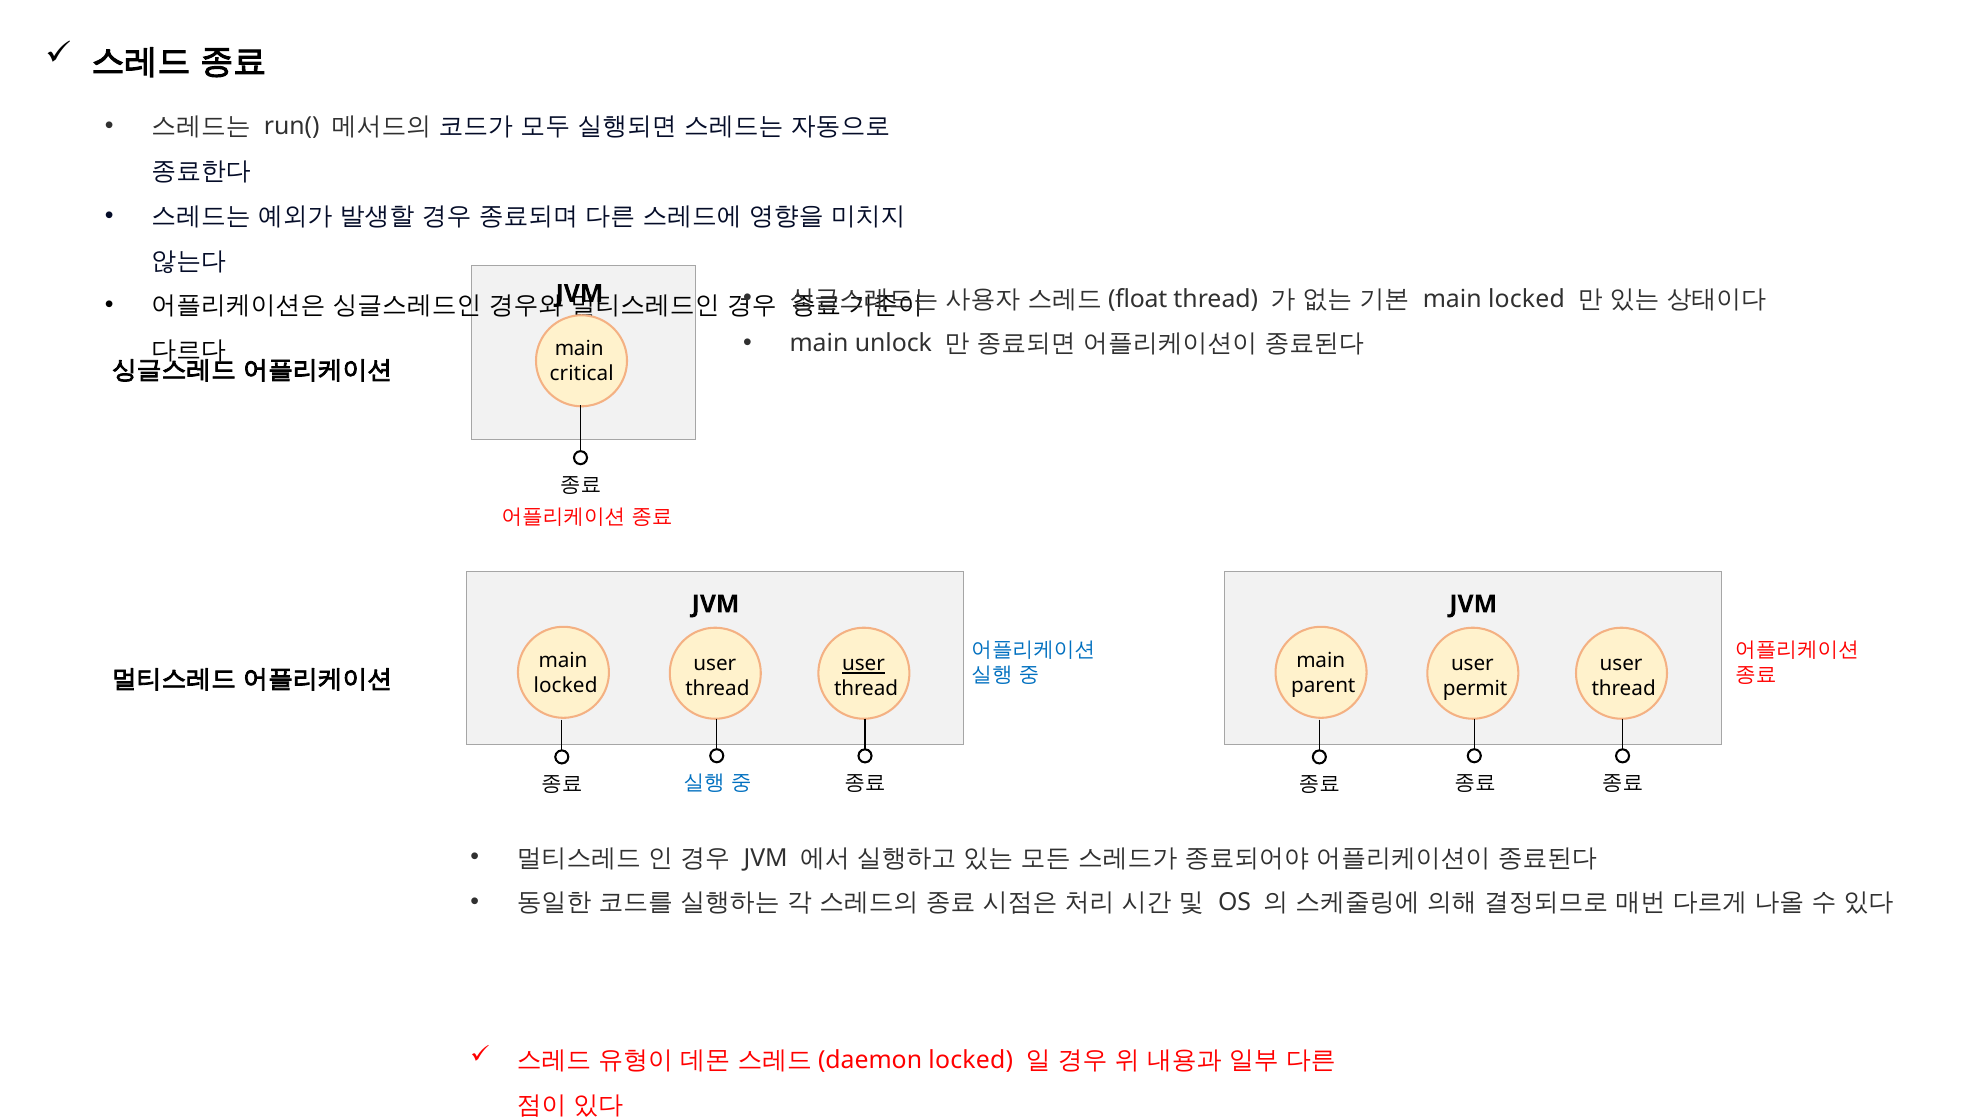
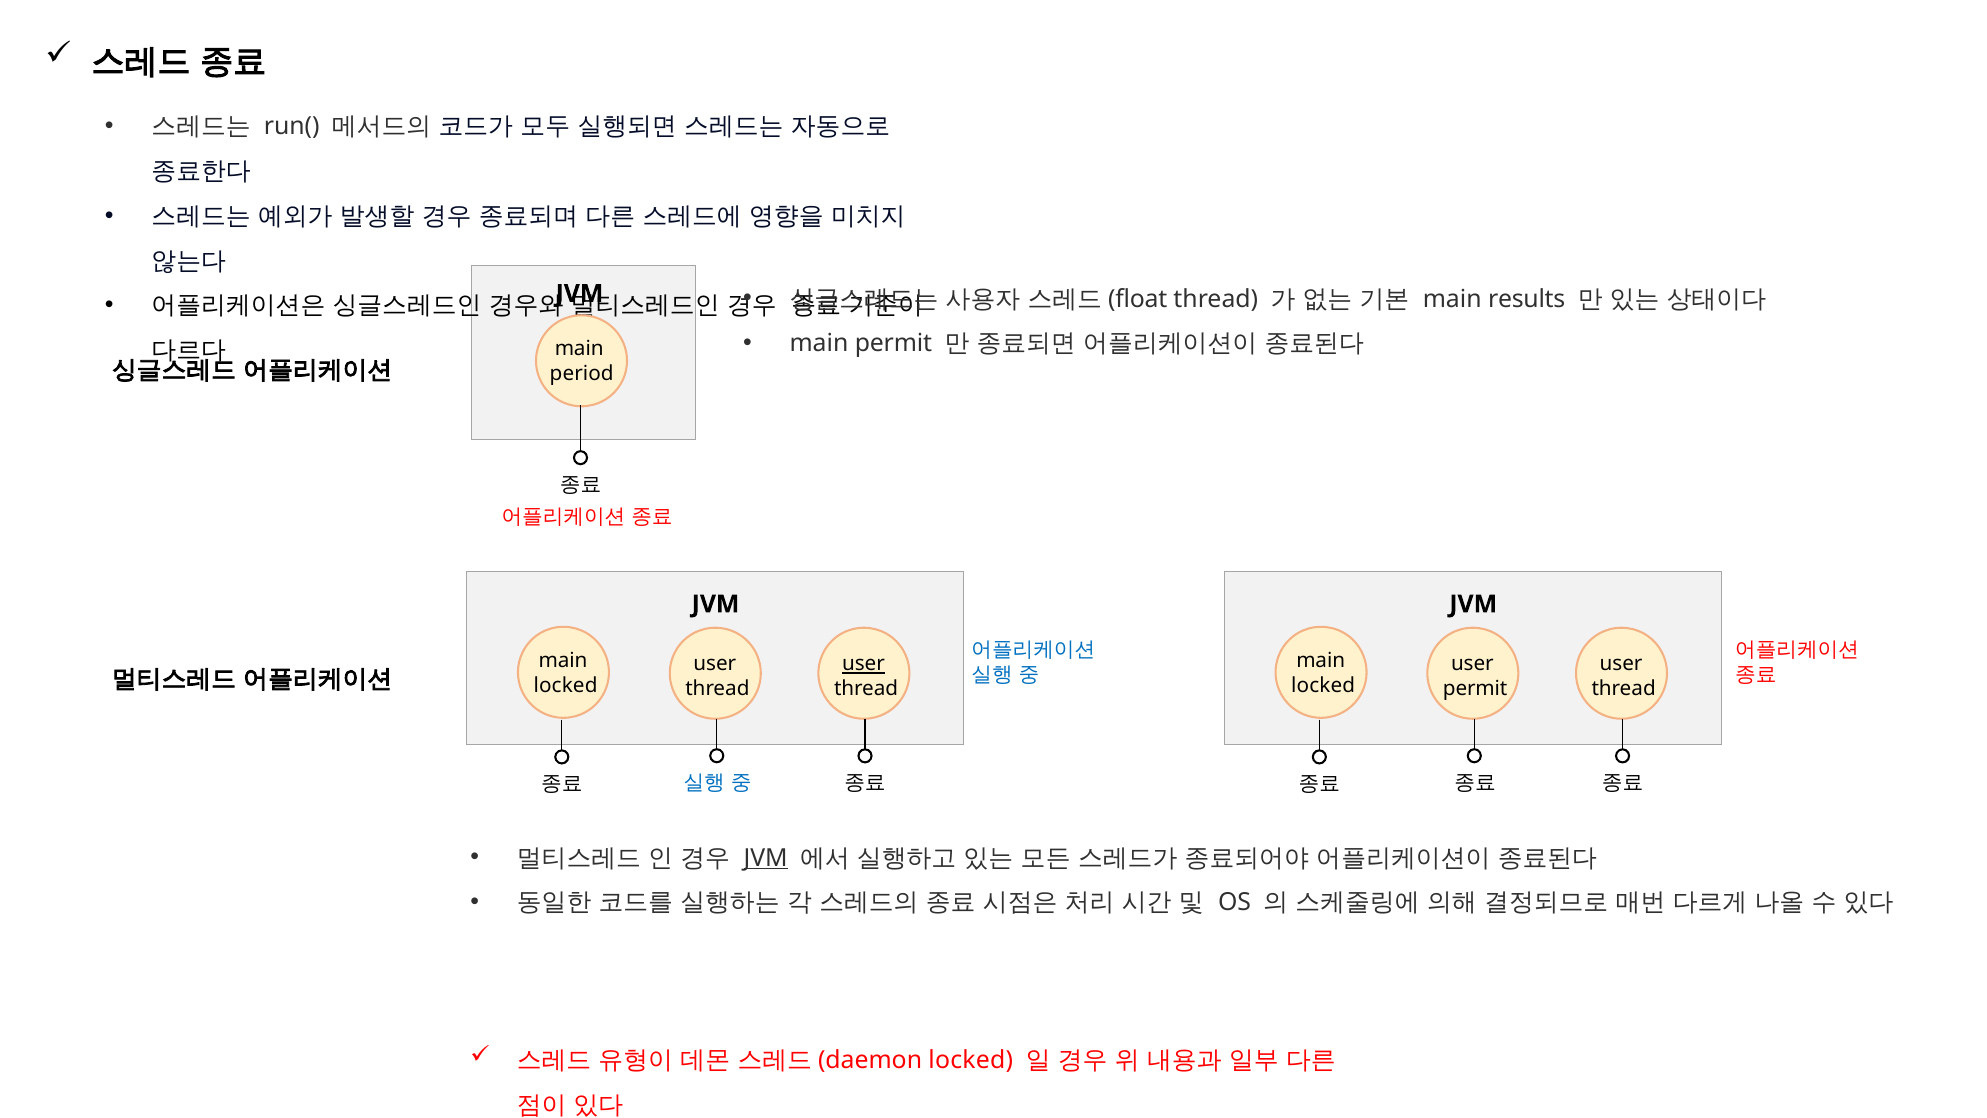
locked at (1526, 299): locked -> results
main unlock: unlock -> permit
critical: critical -> period
parent at (1323, 686): parent -> locked
JVM at (766, 858) underline: none -> present
